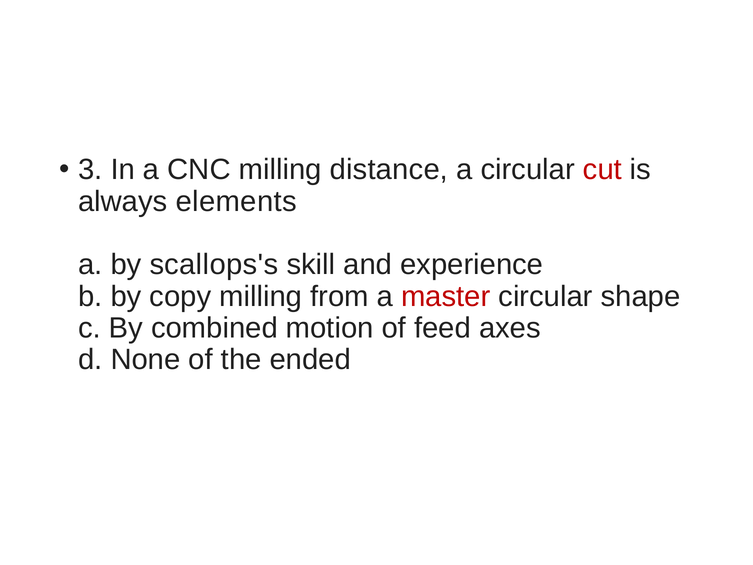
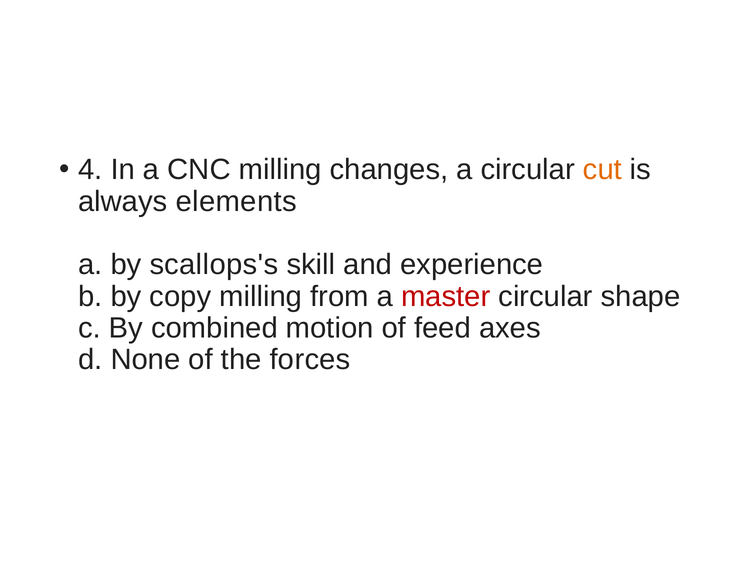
3: 3 -> 4
distance: distance -> changes
cut colour: red -> orange
ended: ended -> forces
